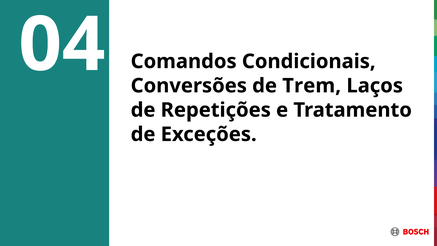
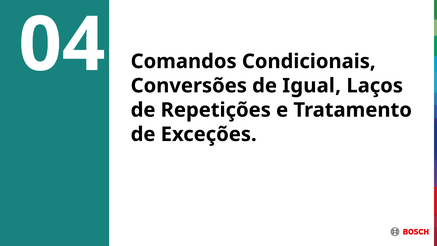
Trem: Trem -> Igual
